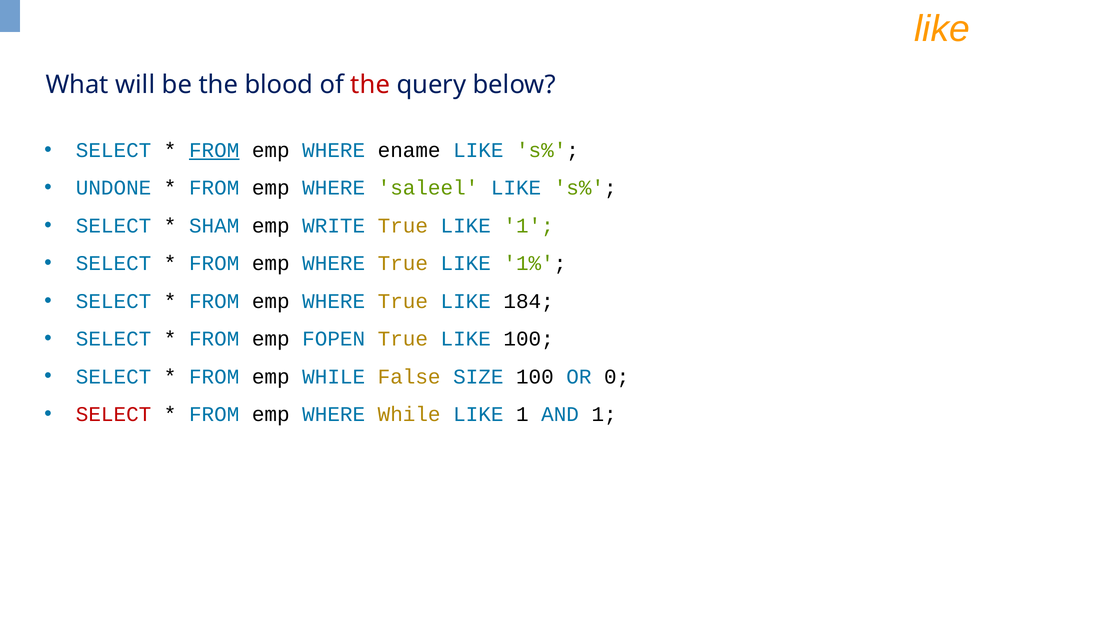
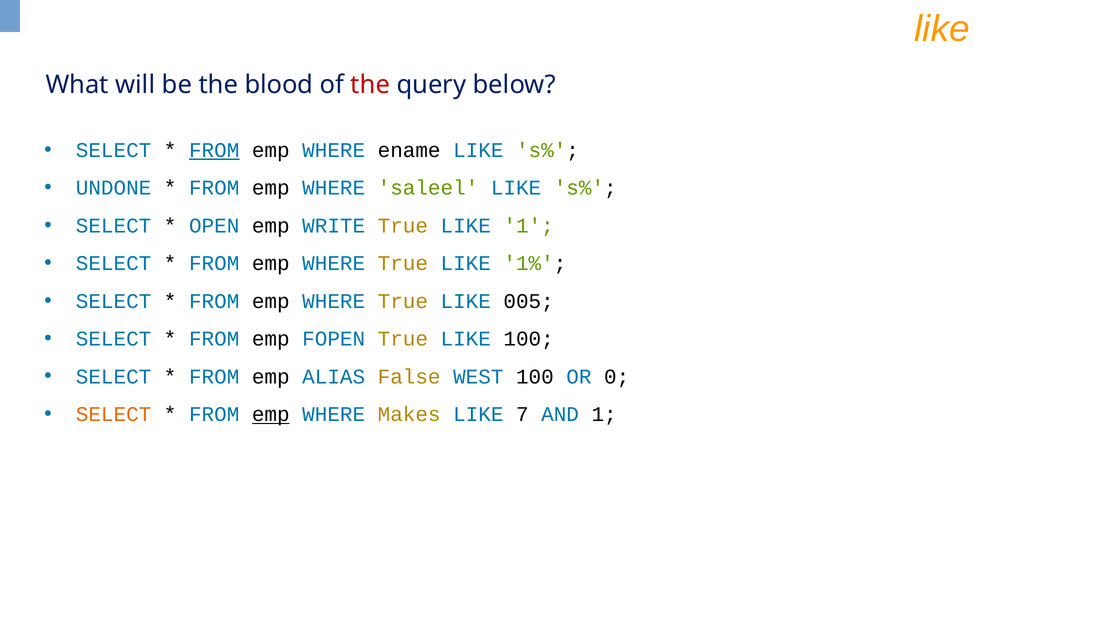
SHAM: SHAM -> OPEN
184: 184 -> 005
emp WHILE: WHILE -> ALIAS
SIZE: SIZE -> WEST
SELECT at (114, 414) colour: red -> orange
emp at (271, 414) underline: none -> present
WHERE While: While -> Makes
1 at (522, 414): 1 -> 7
